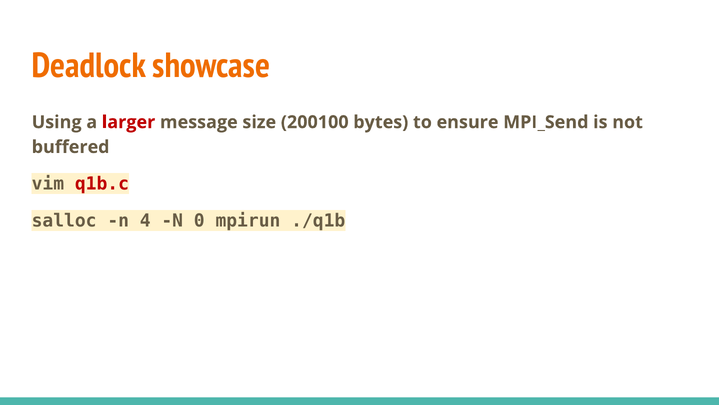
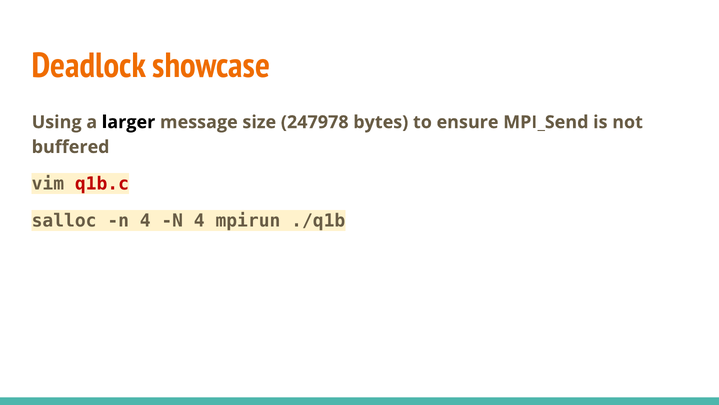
larger colour: red -> black
200100: 200100 -> 247978
4 N 0: 0 -> 4
